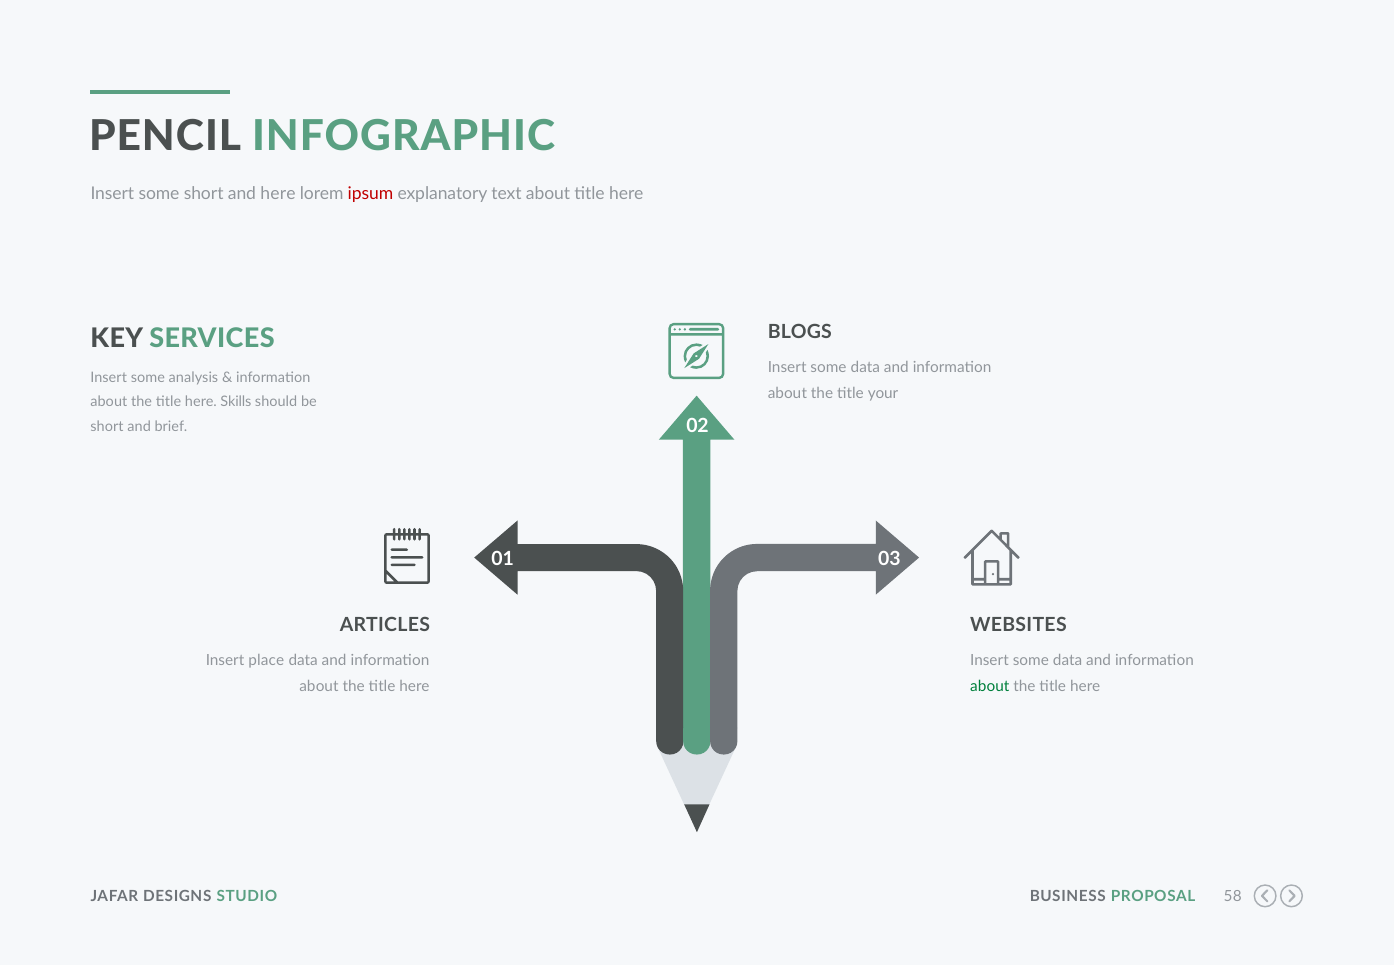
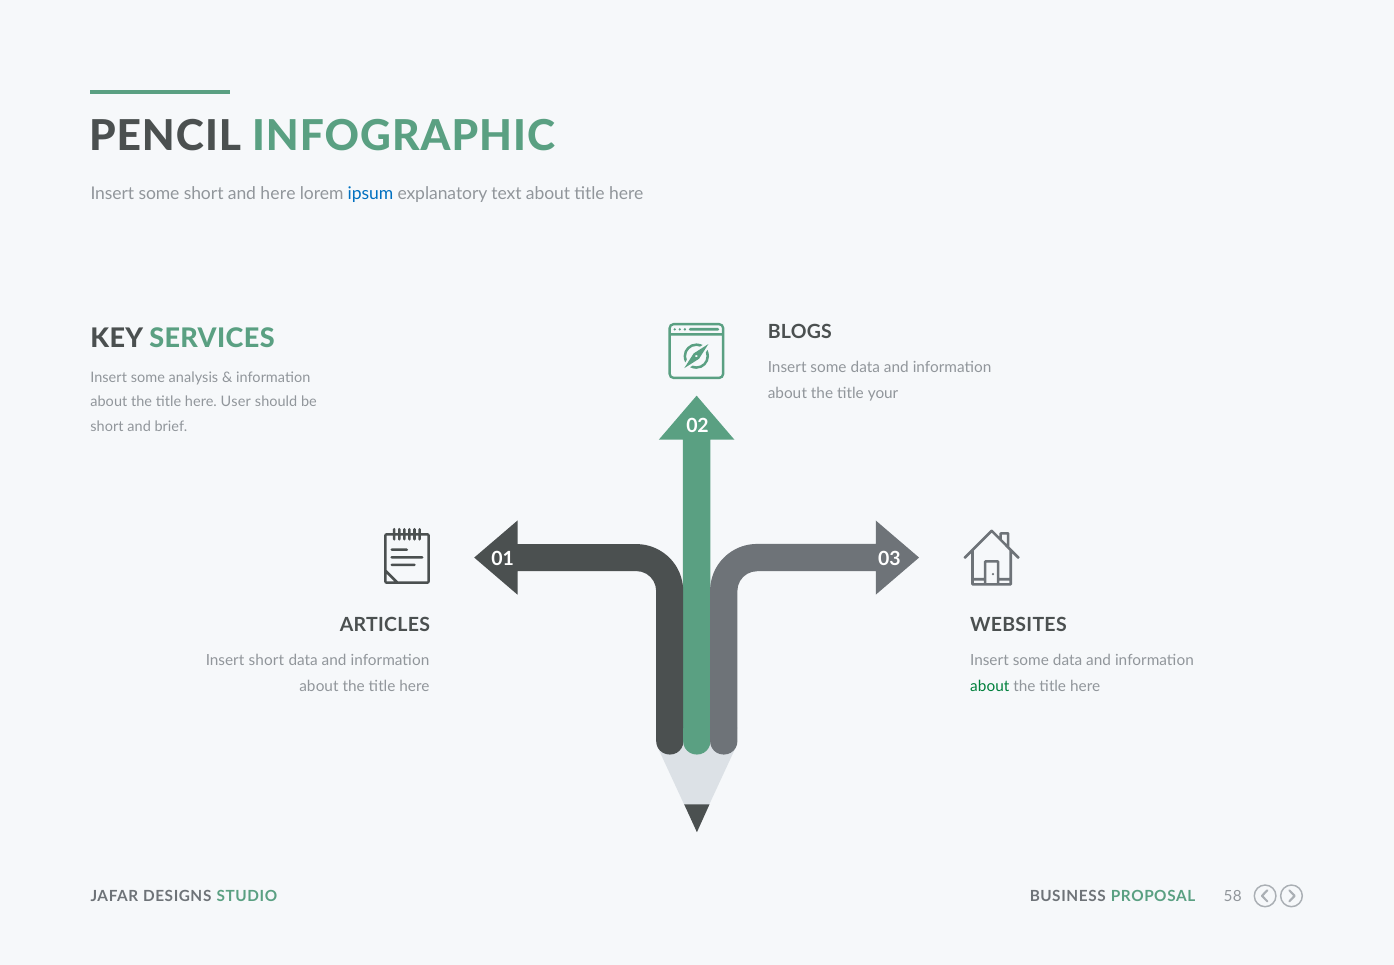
ipsum colour: red -> blue
Skills: Skills -> User
Insert place: place -> short
